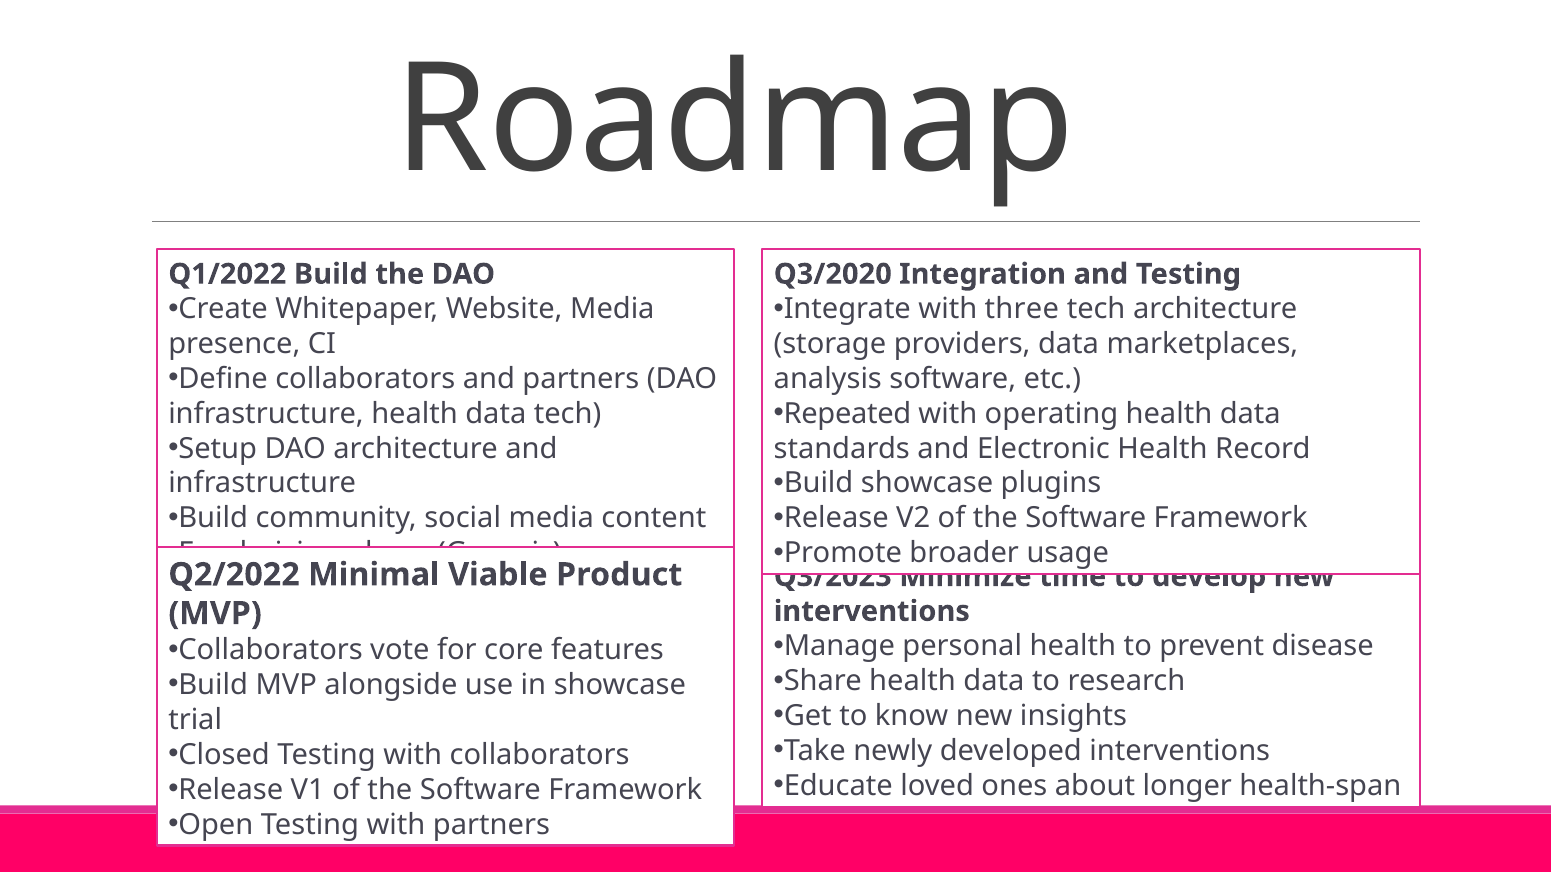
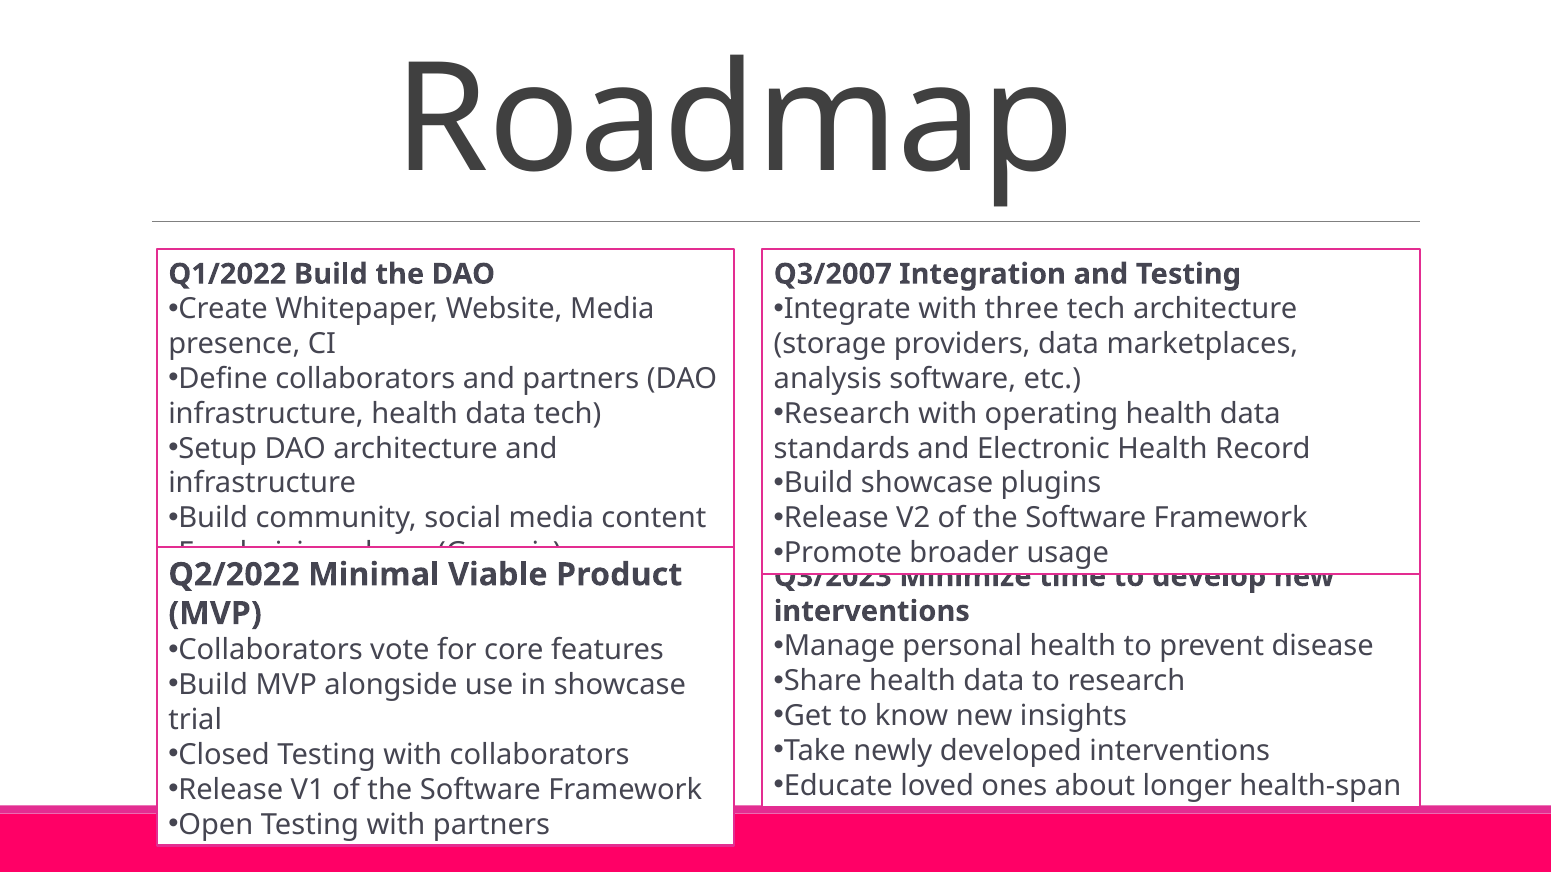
Q3/2020: Q3/2020 -> Q3/2007
Repeated at (847, 414): Repeated -> Research
